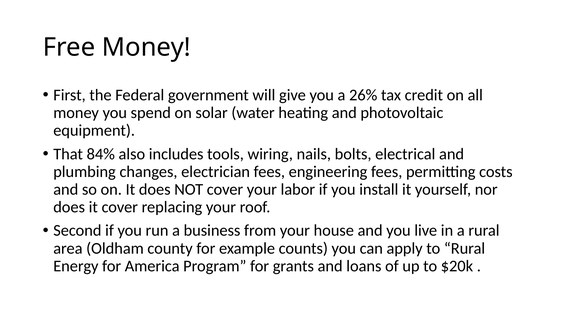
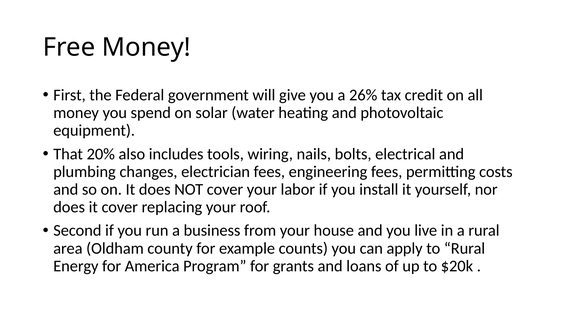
84%: 84% -> 20%
